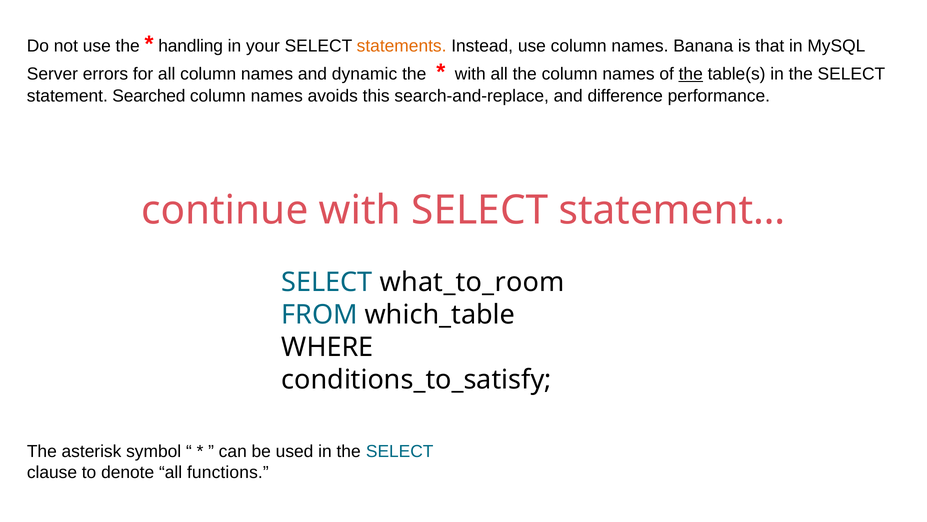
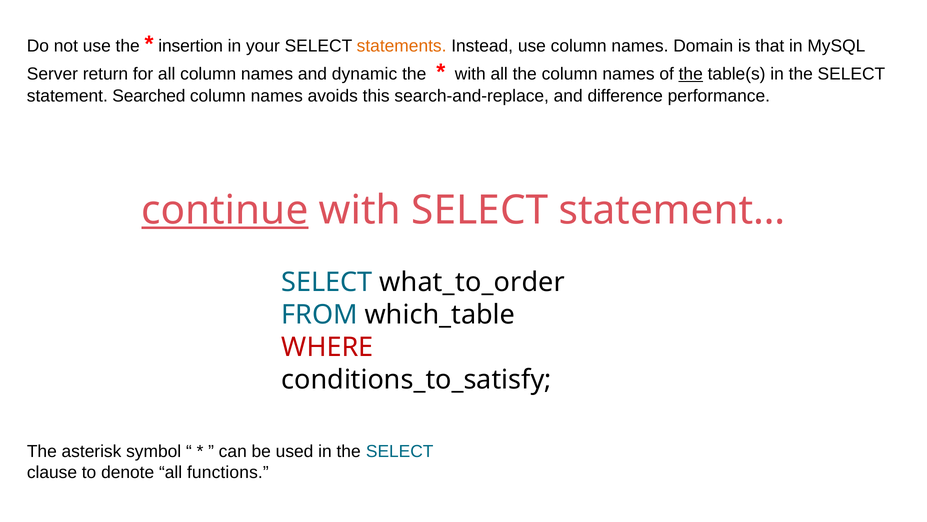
handling: handling -> insertion
Banana: Banana -> Domain
errors: errors -> return
continue underline: none -> present
what_to_room: what_to_room -> what_to_order
WHERE colour: black -> red
